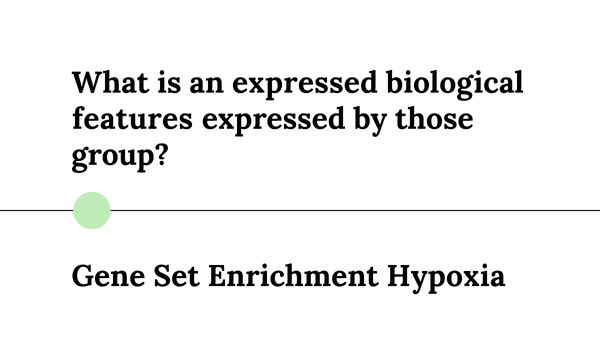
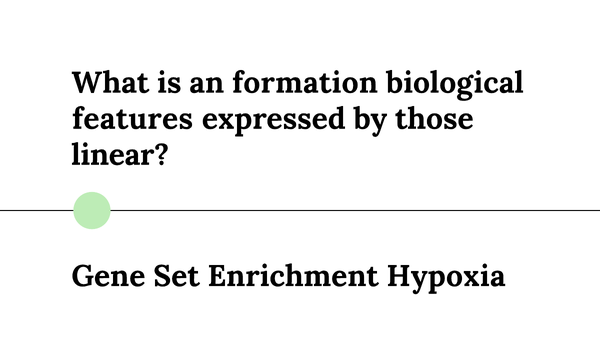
an expressed: expressed -> formation
group: group -> linear
